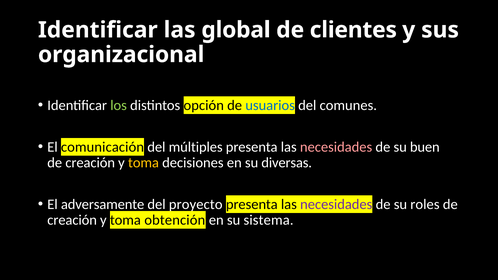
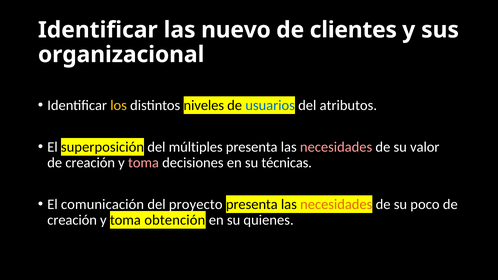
global: global -> nuevo
los colour: light green -> yellow
opción: opción -> niveles
comunes: comunes -> atributos
comunicación: comunicación -> superposición
buen: buen -> valor
toma at (143, 163) colour: yellow -> pink
diversas: diversas -> técnicas
adversamente: adversamente -> comunicación
necesidades at (336, 204) colour: purple -> orange
roles: roles -> poco
sistema: sistema -> quienes
